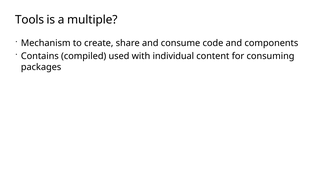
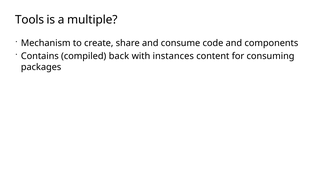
used: used -> back
individual: individual -> instances
